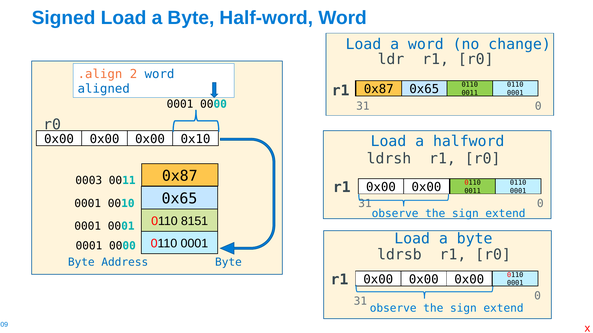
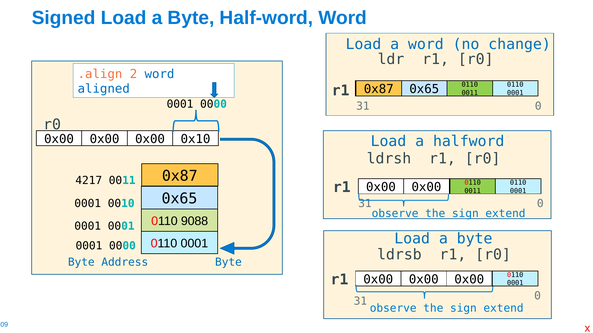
0003: 0003 -> 4217
8151: 8151 -> 9088
